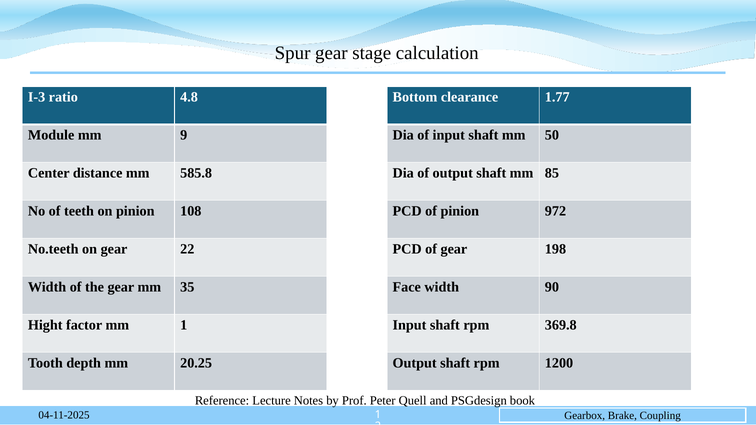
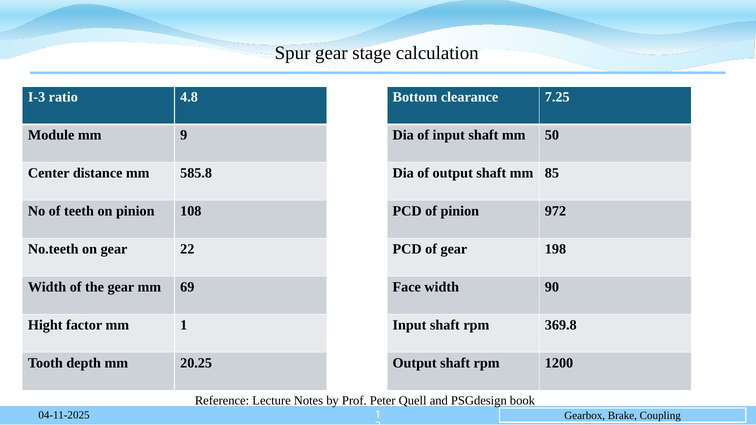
1.77: 1.77 -> 7.25
35: 35 -> 69
